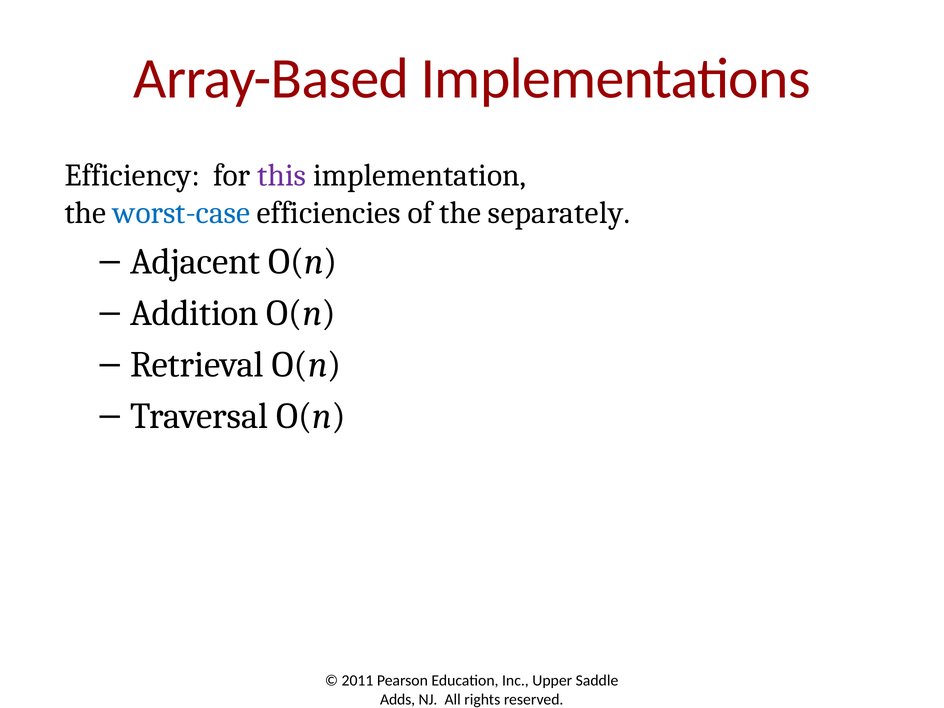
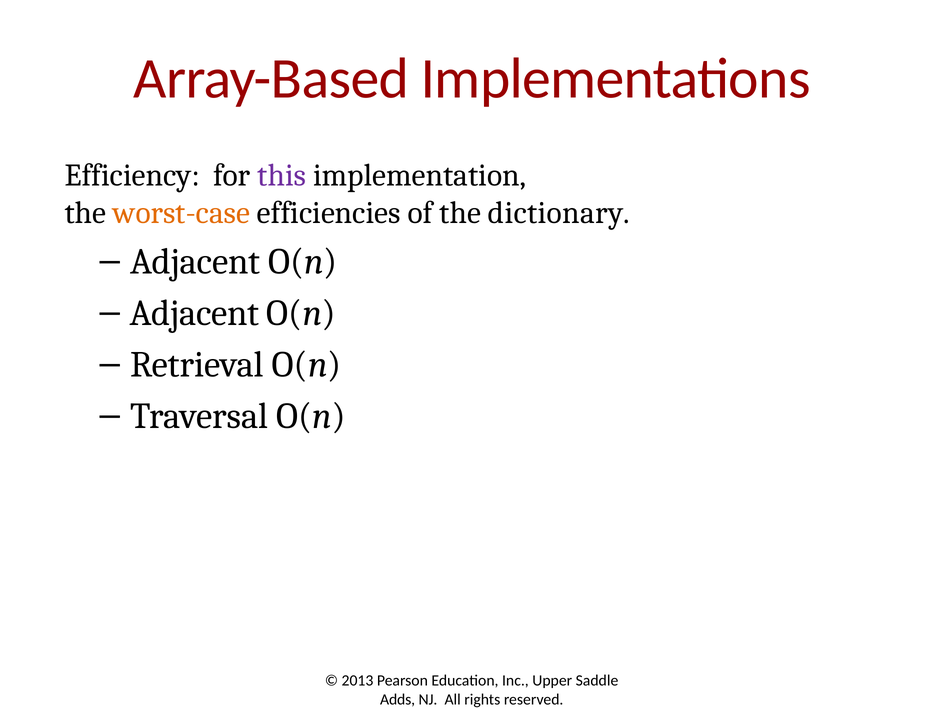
worst-case colour: blue -> orange
separately: separately -> dictionary
Addition at (194, 313): Addition -> Adjacent
2011: 2011 -> 2013
